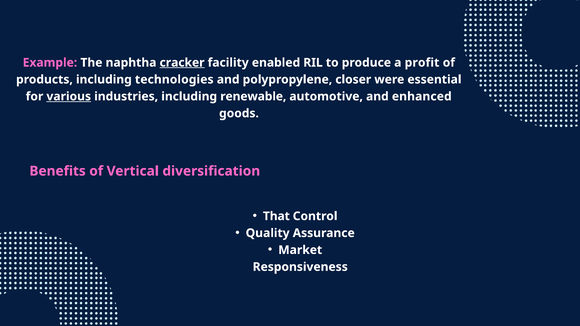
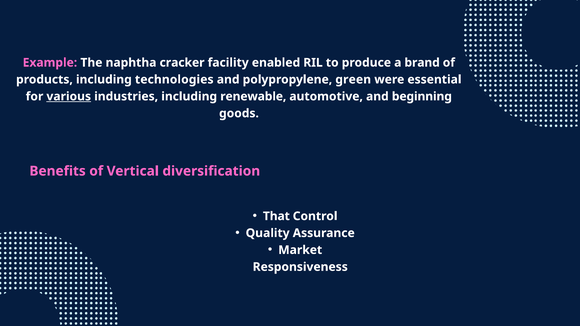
cracker underline: present -> none
profit: profit -> brand
closer: closer -> green
enhanced: enhanced -> beginning
